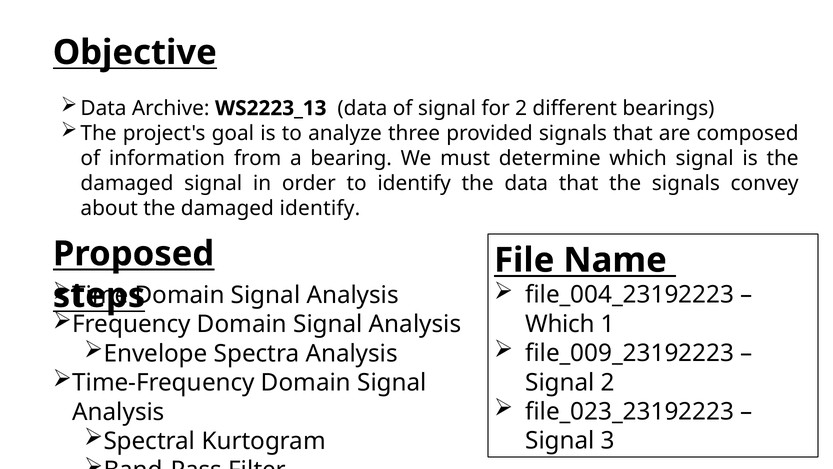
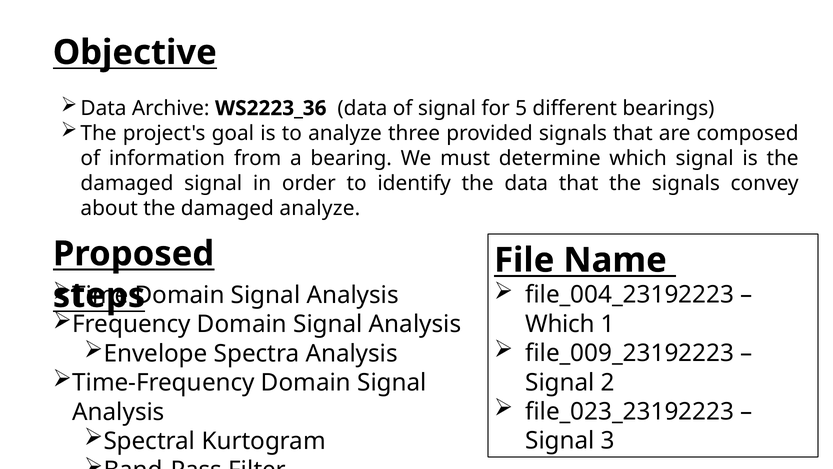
WS2223_13: WS2223_13 -> WS2223_36
for 2: 2 -> 5
damaged identify: identify -> analyze
